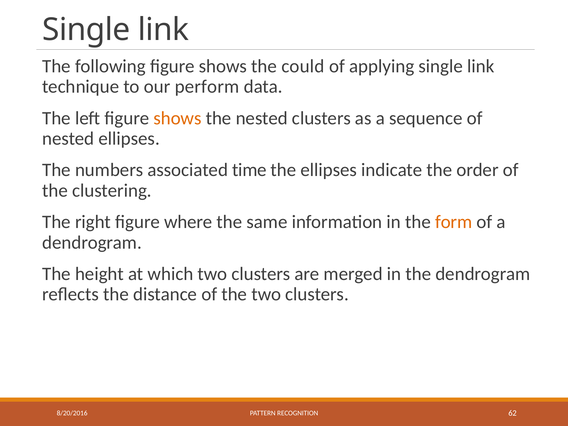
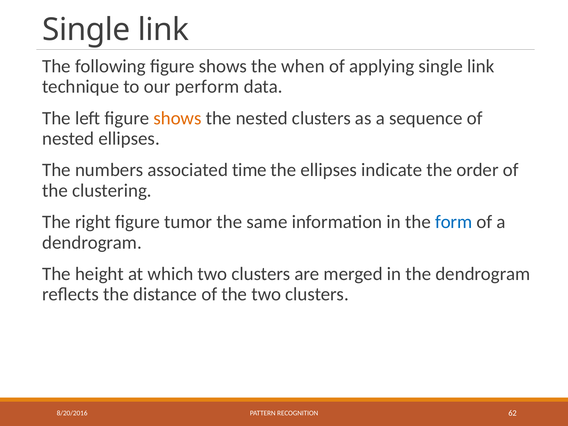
could: could -> when
where: where -> tumor
form colour: orange -> blue
